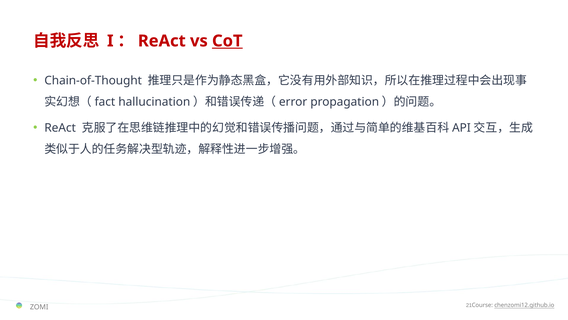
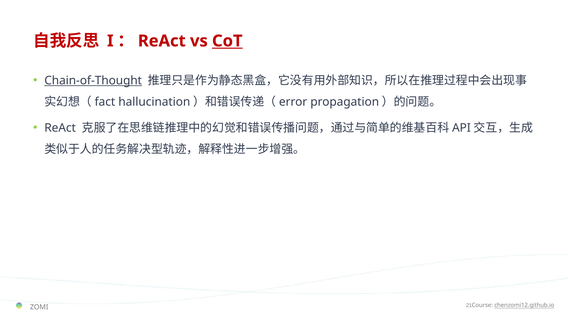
Chain-of-Thought underline: none -> present
